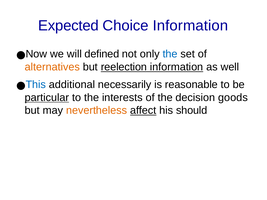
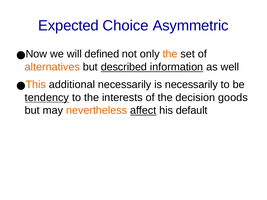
Choice Information: Information -> Asymmetric
the at (170, 54) colour: blue -> orange
reelection: reelection -> described
This colour: blue -> orange
is reasonable: reasonable -> necessarily
particular: particular -> tendency
should: should -> default
